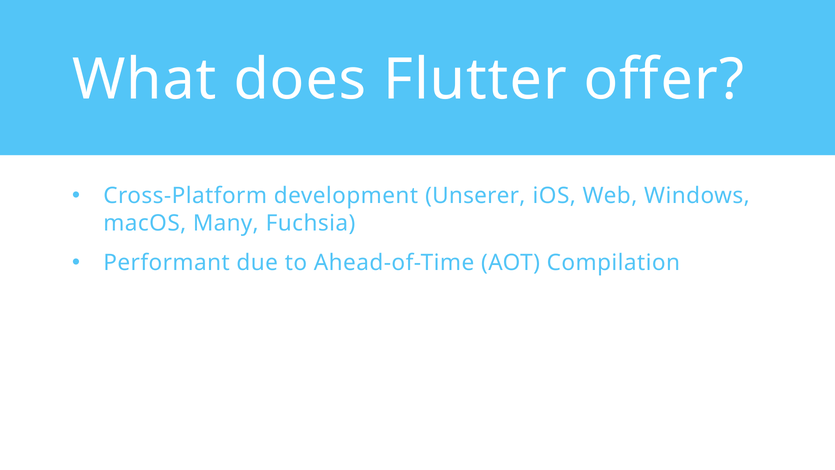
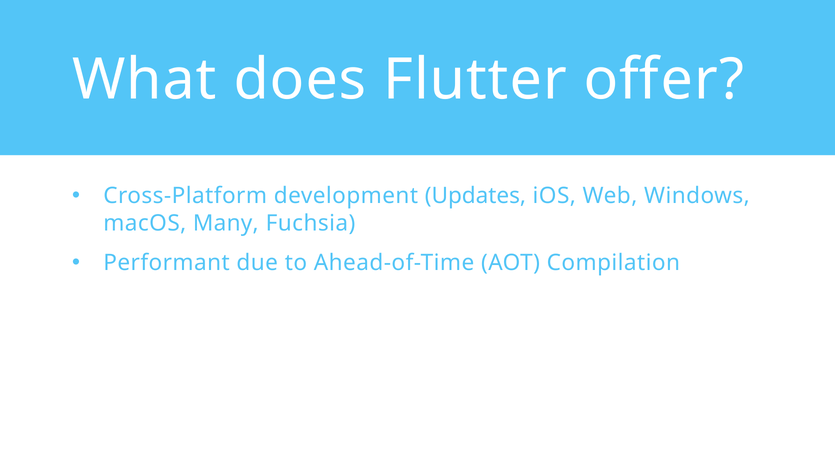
Unserer: Unserer -> Updates
